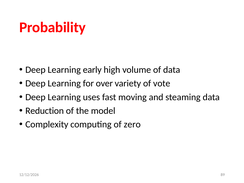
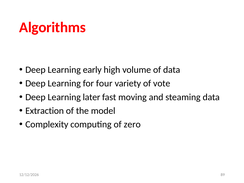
Probability: Probability -> Algorithms
over: over -> four
uses: uses -> later
Reduction: Reduction -> Extraction
